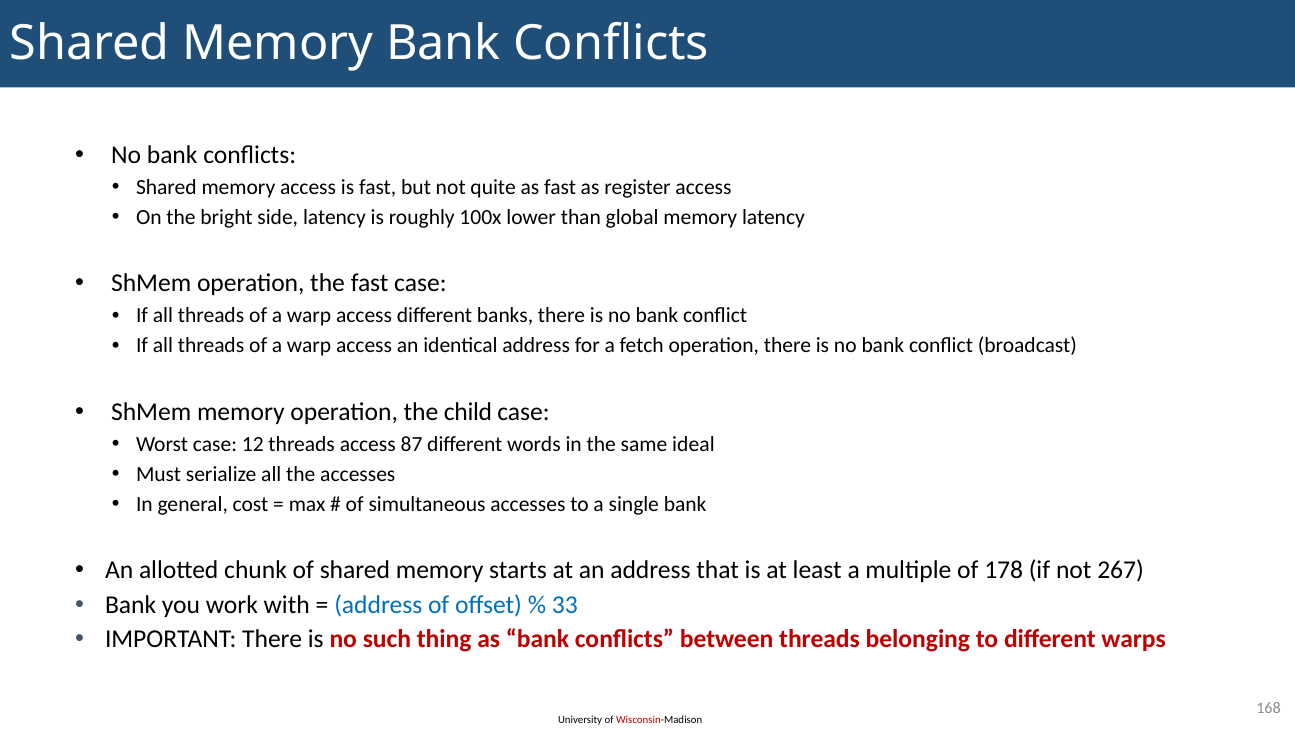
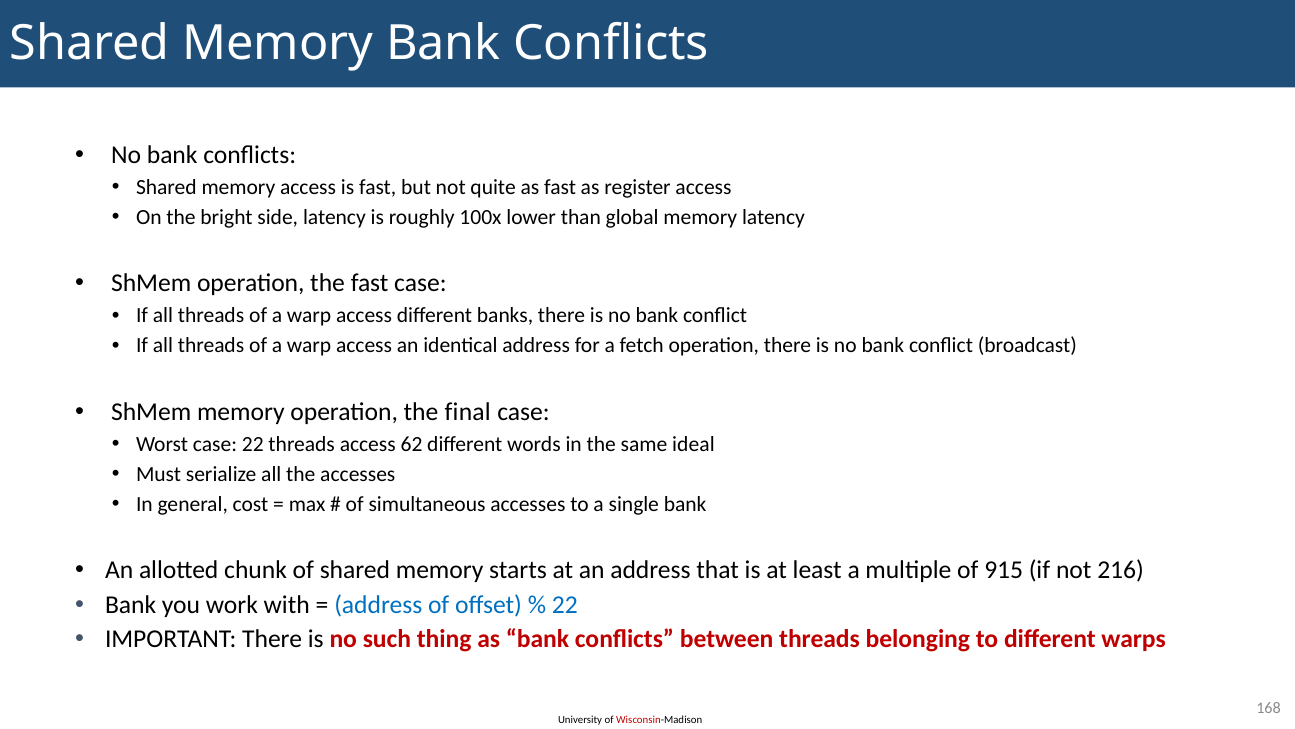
child: child -> final
case 12: 12 -> 22
87: 87 -> 62
178: 178 -> 915
267: 267 -> 216
33 at (565, 604): 33 -> 22
